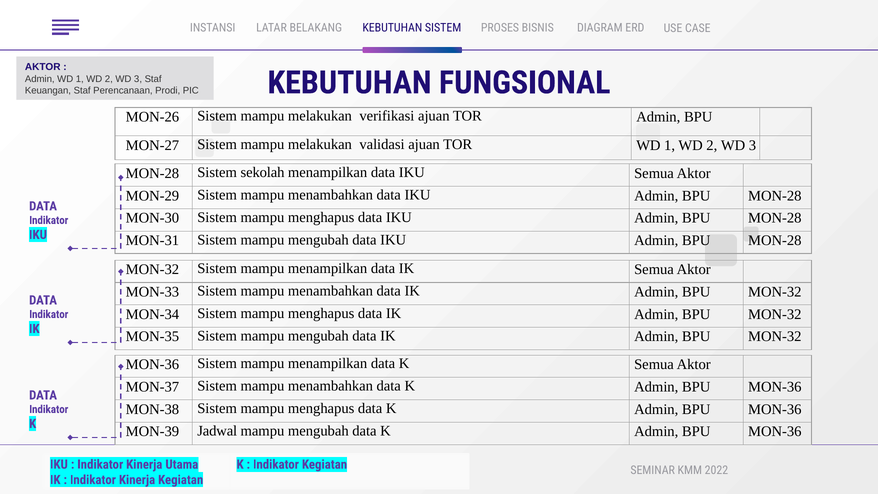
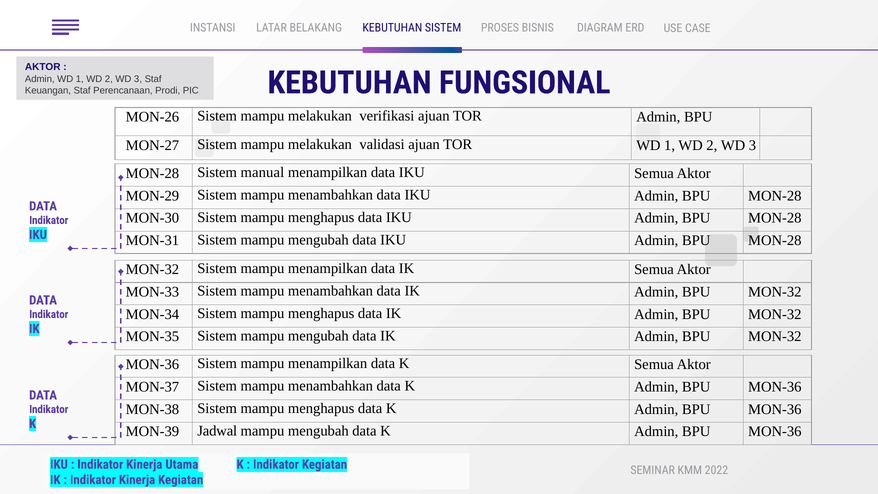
sekolah: sekolah -> manual
